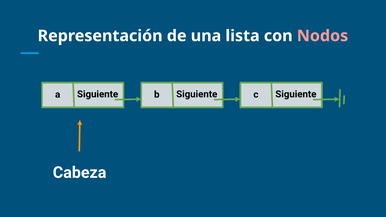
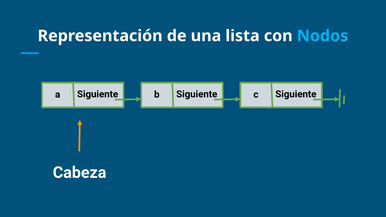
Nodos colour: pink -> light blue
